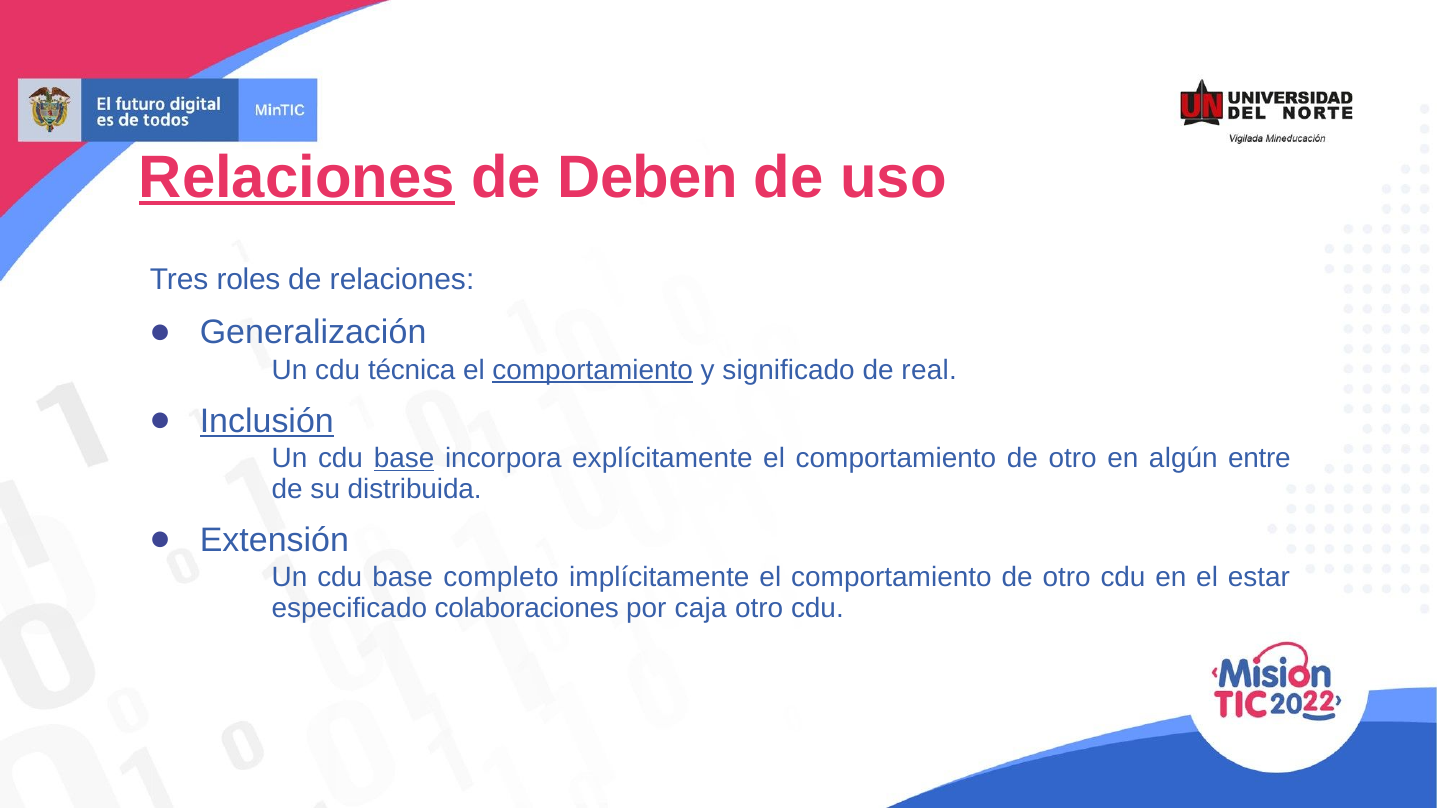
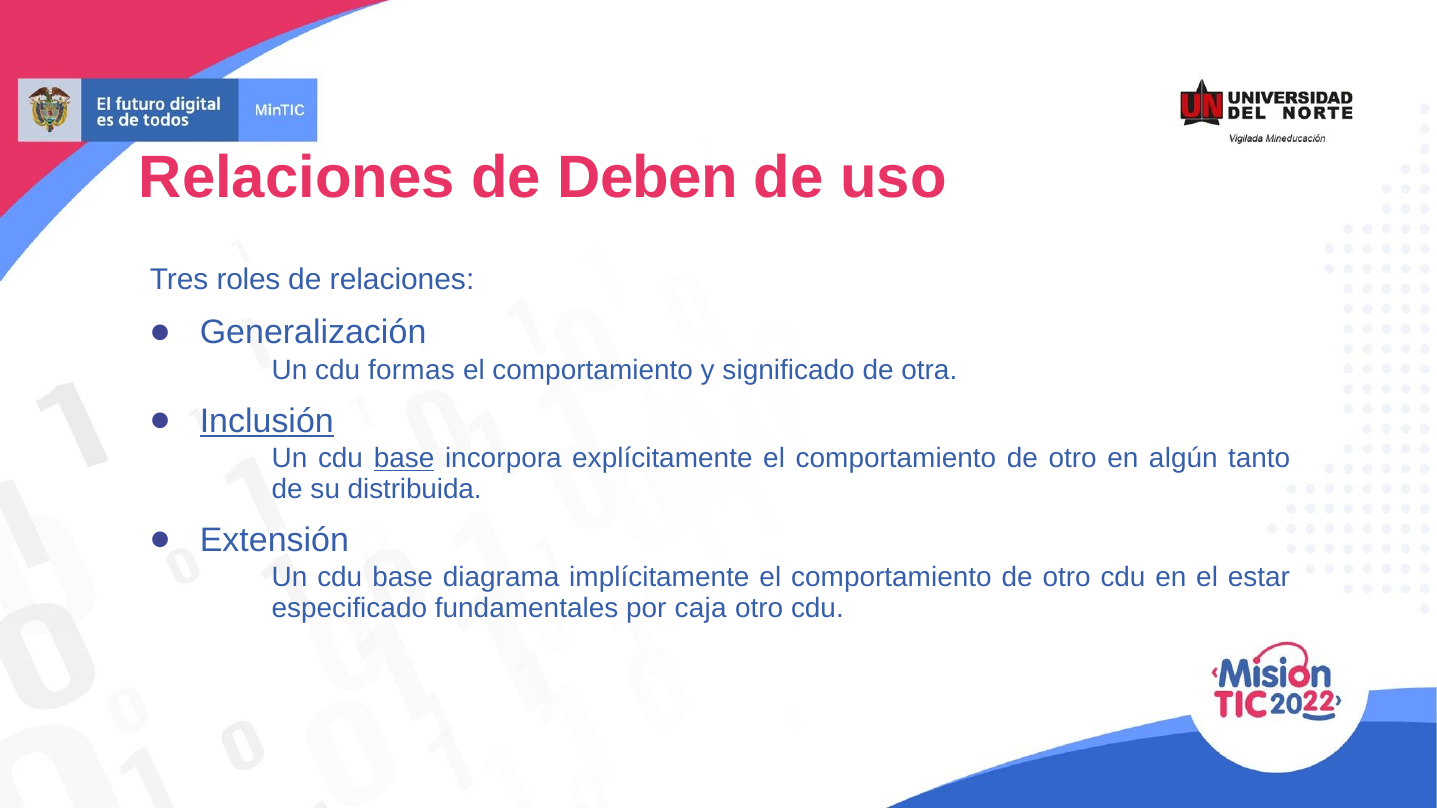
Relaciones at (297, 178) underline: present -> none
técnica: técnica -> formas
comportamiento at (593, 370) underline: present -> none
real: real -> otra
entre: entre -> tanto
completo: completo -> diagrama
colaboraciones: colaboraciones -> fundamentales
